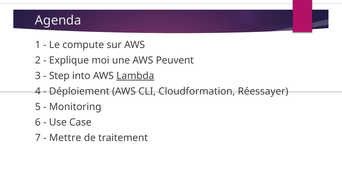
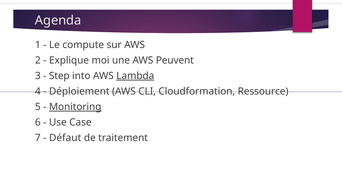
Réessayer: Réessayer -> Ressource
Monitoring underline: none -> present
Mettre: Mettre -> Défaut
